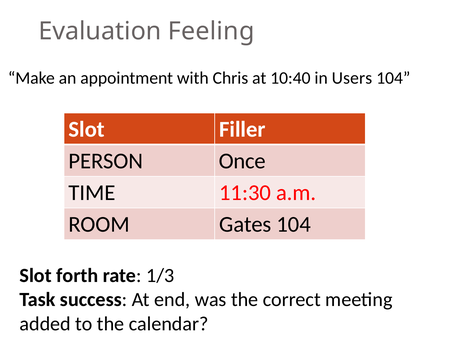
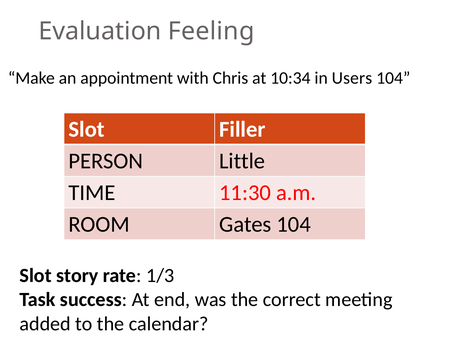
10:40: 10:40 -> 10:34
Once: Once -> Little
forth: forth -> story
